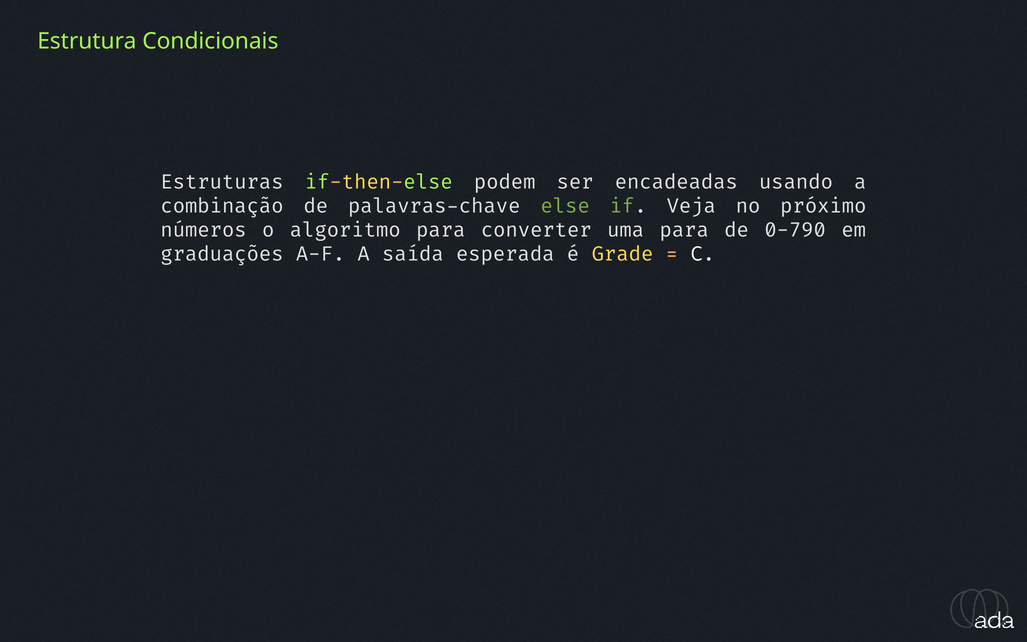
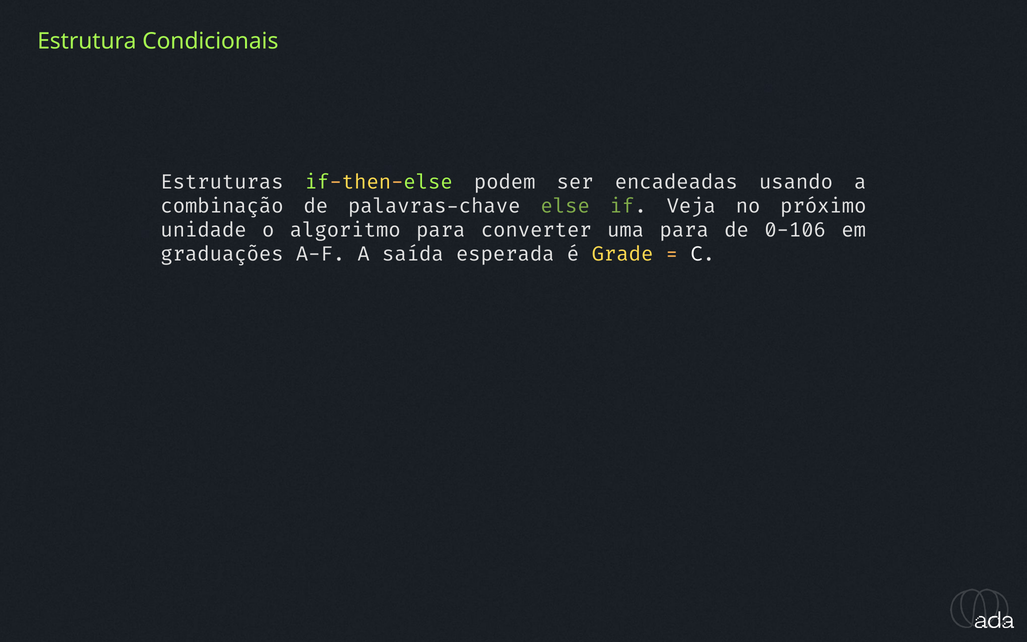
números: números -> unidade
0-790: 0-790 -> 0-106
